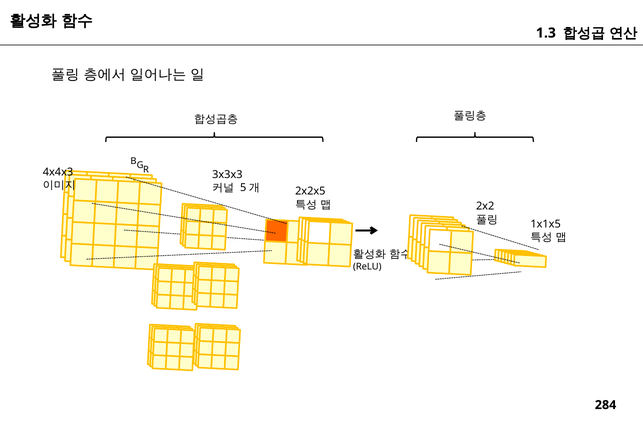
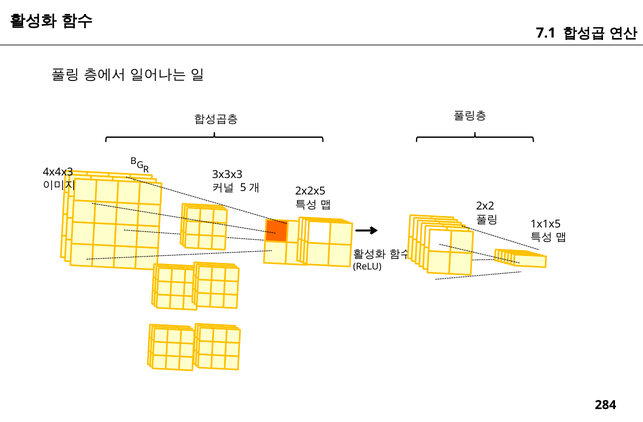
1.3: 1.3 -> 7.1
